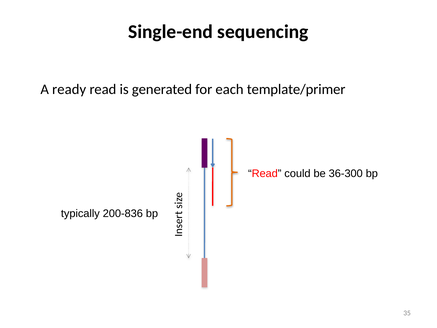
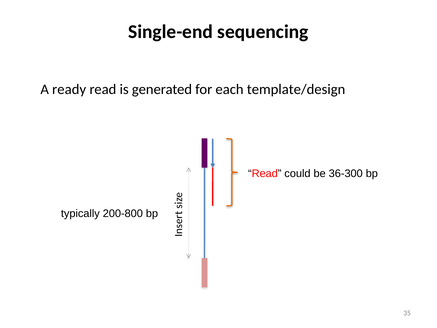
template/primer: template/primer -> template/design
200-836: 200-836 -> 200-800
